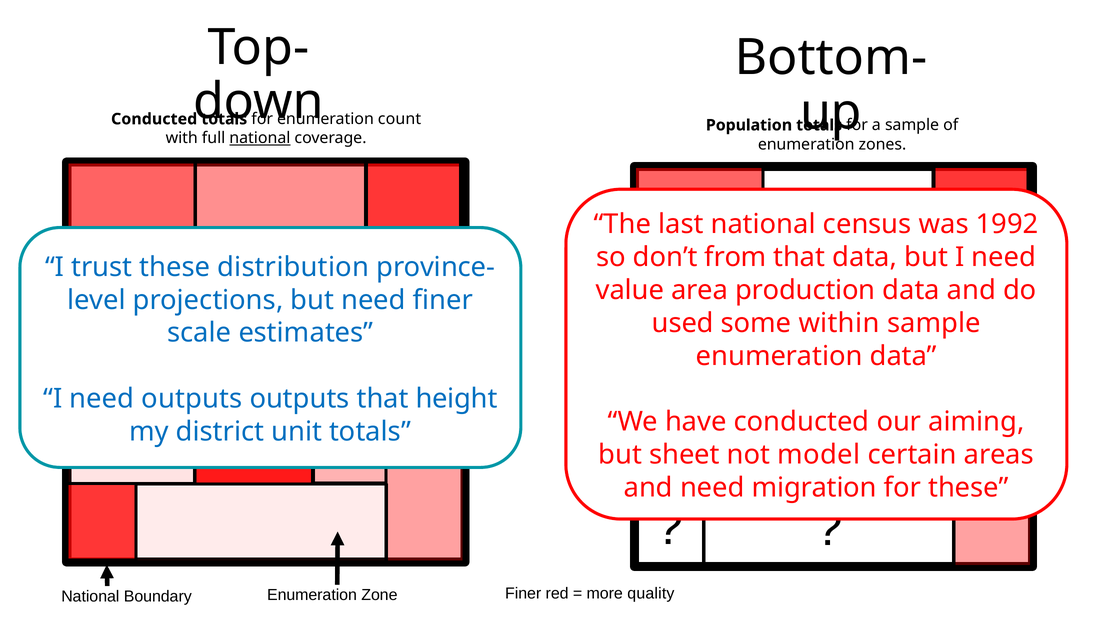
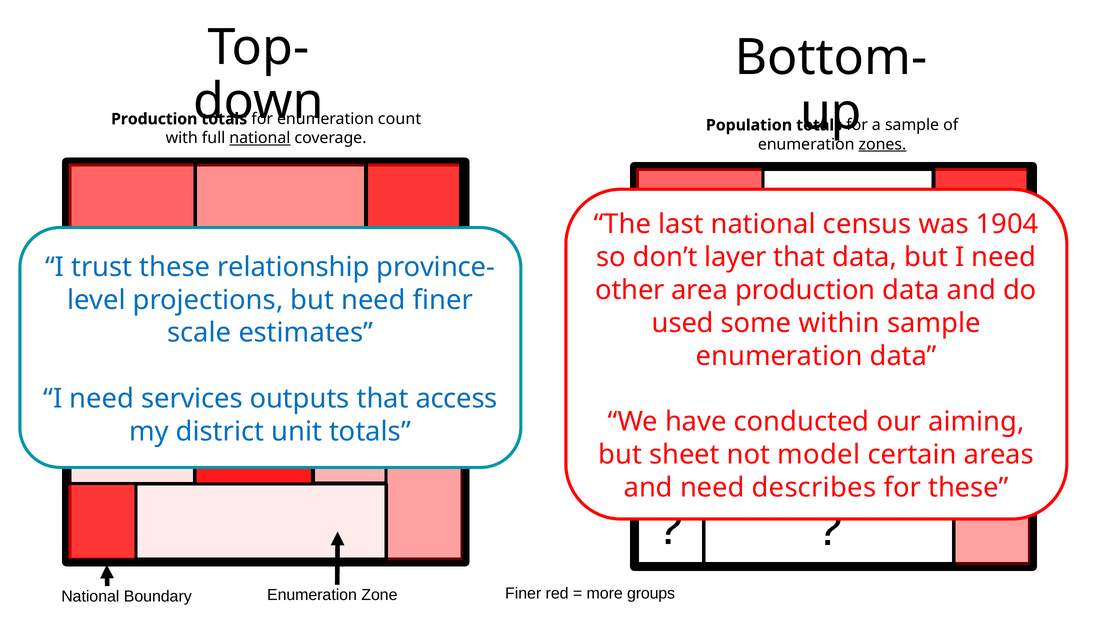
Conducted at (154, 119): Conducted -> Production
zones underline: none -> present
1992: 1992 -> 1904
from: from -> layer
distribution: distribution -> relationship
value: value -> other
need outputs: outputs -> services
height: height -> access
migration: migration -> describes
quality: quality -> groups
